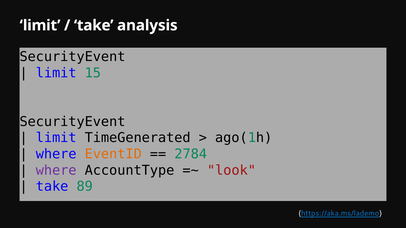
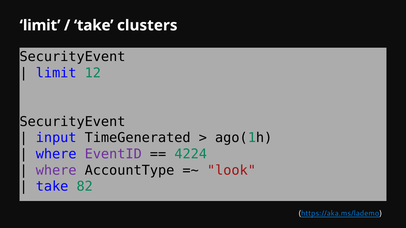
analysis: analysis -> clusters
15: 15 -> 12
limit at (56, 138): limit -> input
EventID colour: orange -> purple
2784: 2784 -> 4224
89: 89 -> 82
